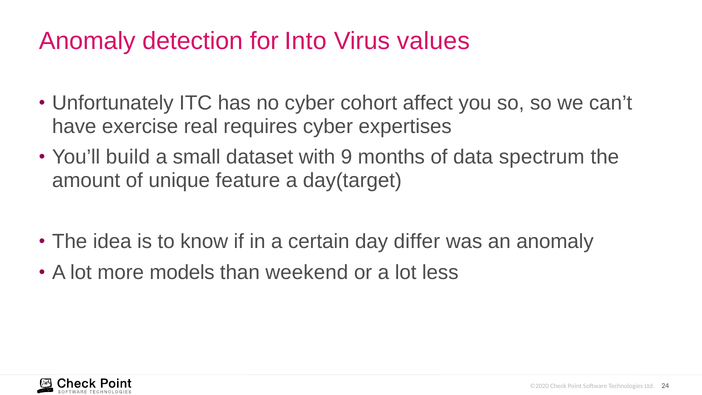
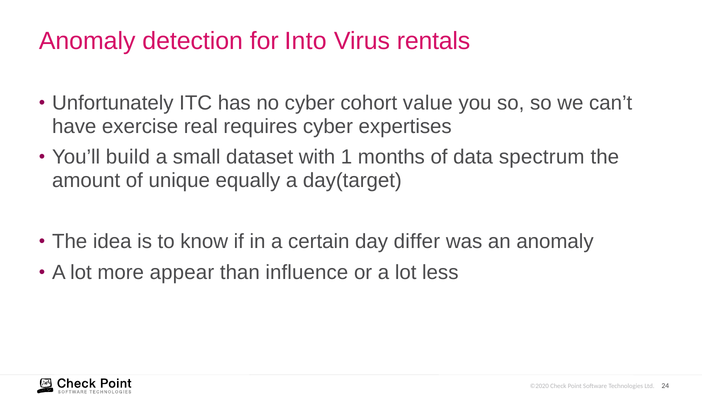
values: values -> rentals
affect: affect -> value
9: 9 -> 1
feature: feature -> equally
models: models -> appear
weekend: weekend -> influence
